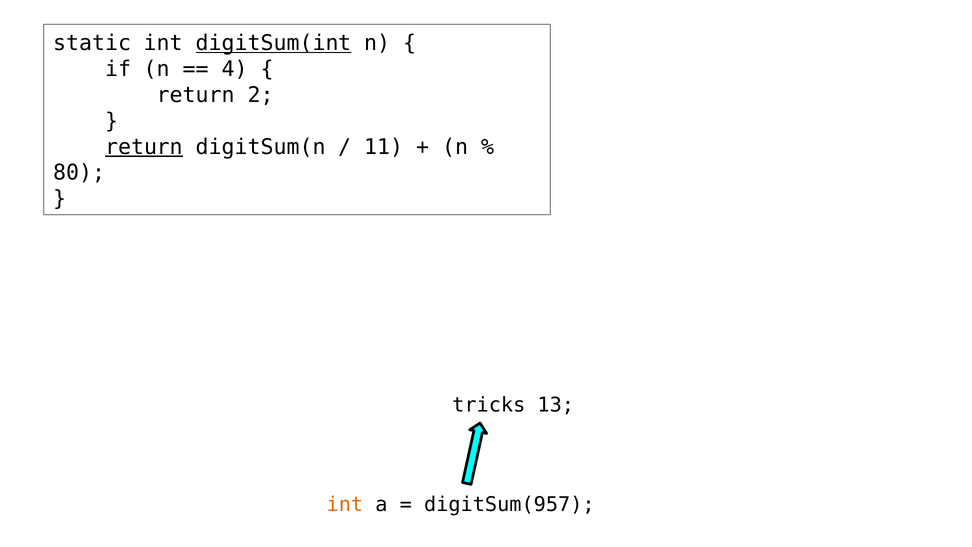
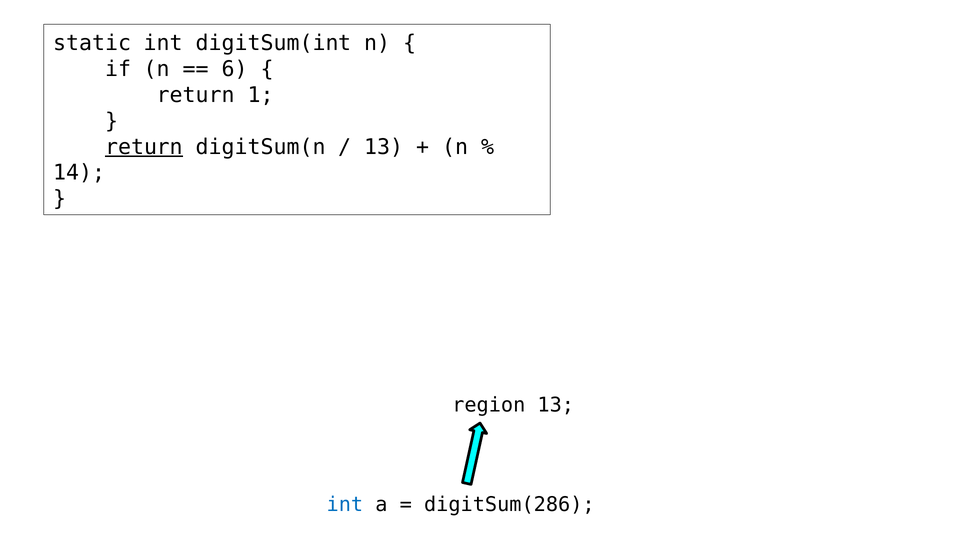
digitSum(int underline: present -> none
4: 4 -> 6
2: 2 -> 1
11 at (384, 147): 11 -> 13
80: 80 -> 14
tricks: tricks -> region
int at (345, 504) colour: orange -> blue
digitSum(957: digitSum(957 -> digitSum(286
